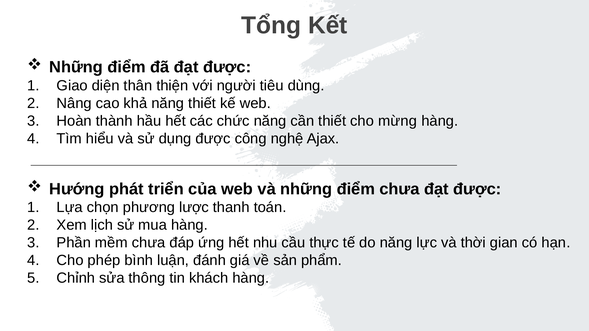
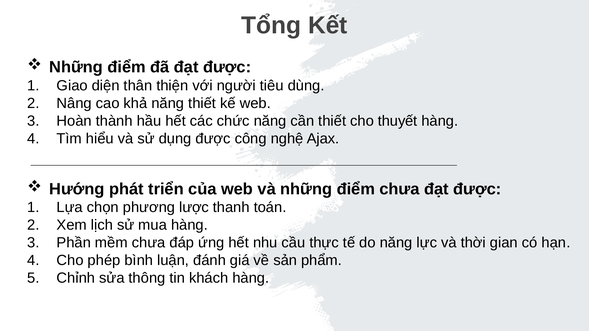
mừng: mừng -> thuyết
